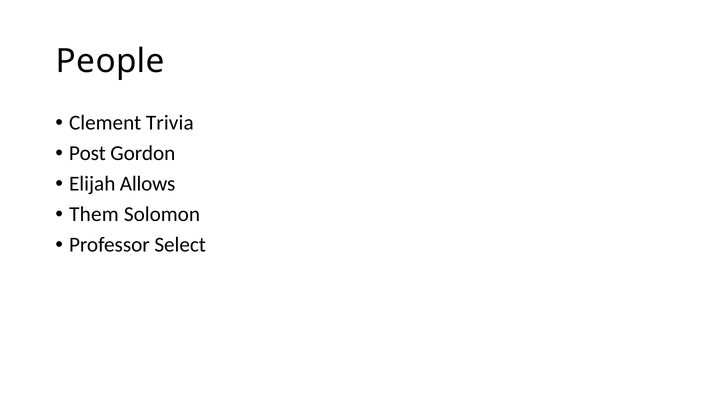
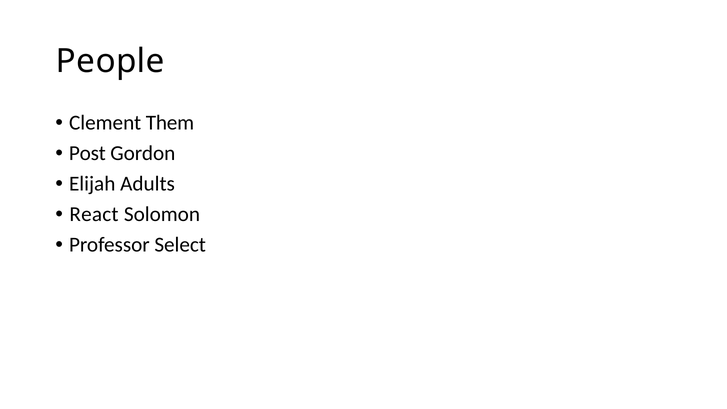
Trivia: Trivia -> Them
Allows: Allows -> Adults
Them: Them -> React
